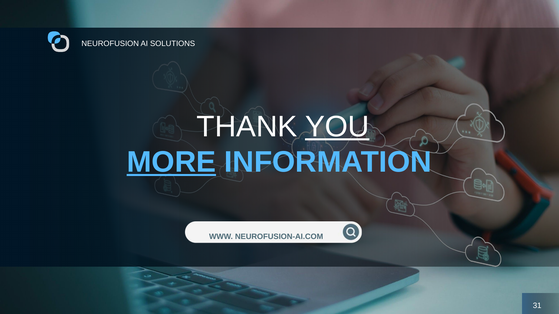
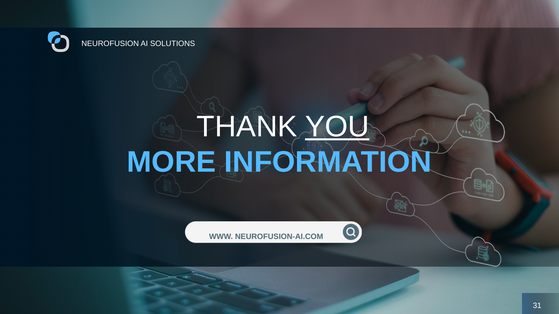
MORE underline: present -> none
